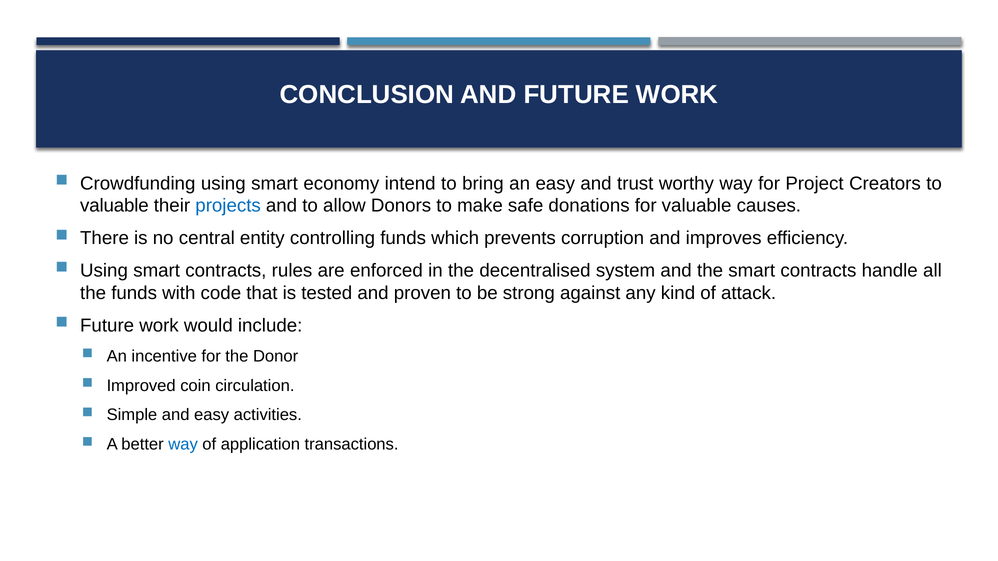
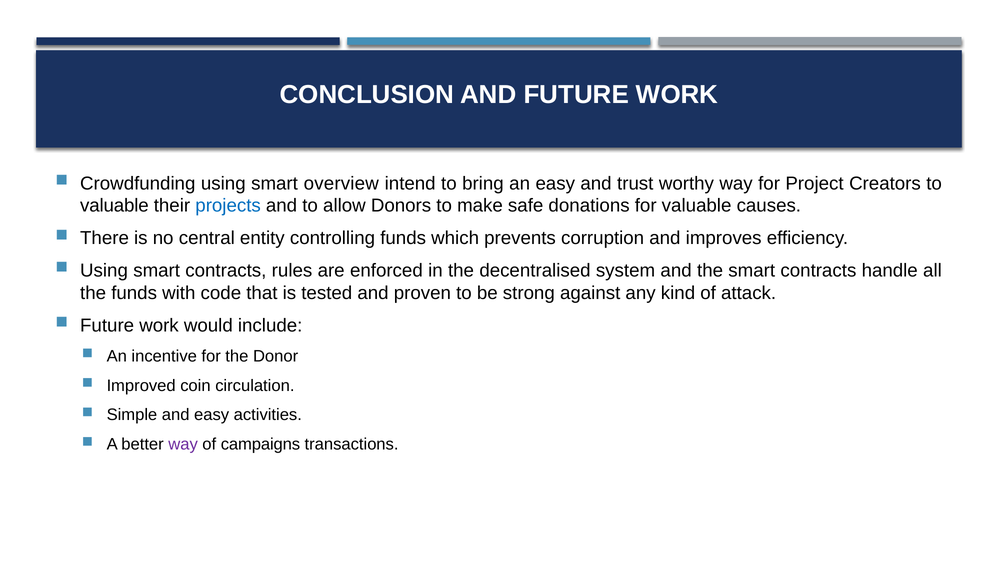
economy: economy -> overview
way at (183, 445) colour: blue -> purple
application: application -> campaigns
